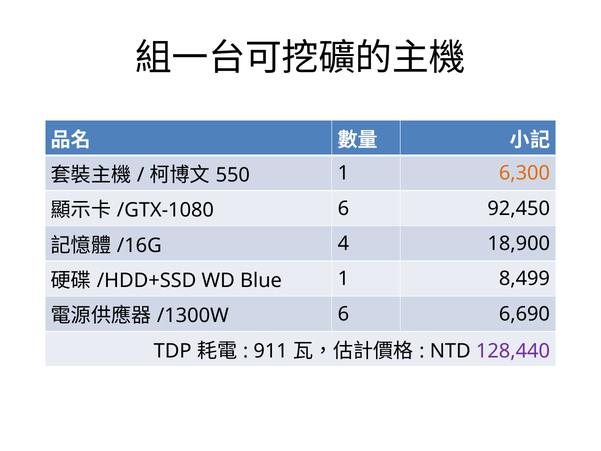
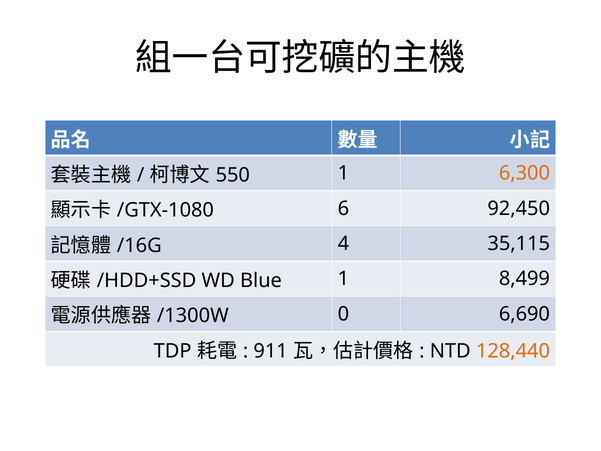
18,900: 18,900 -> 35,115
6 at (343, 314): 6 -> 0
128,440 colour: purple -> orange
